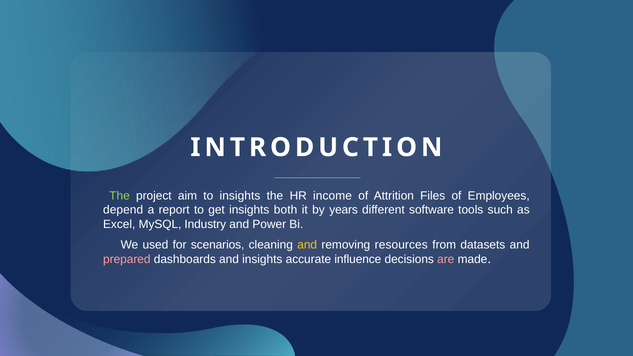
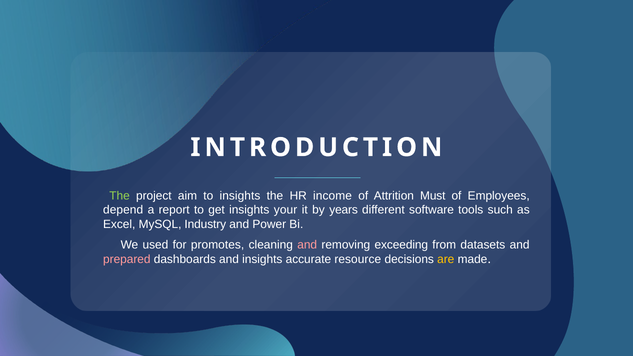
Files: Files -> Must
both: both -> your
scenarios: scenarios -> promotes
and at (307, 245) colour: yellow -> pink
resources: resources -> exceeding
influence: influence -> resource
are colour: pink -> yellow
